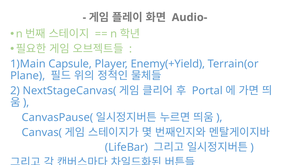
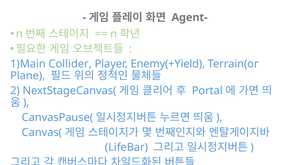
Audio-: Audio- -> Agent-
Capsule: Capsule -> Collider
